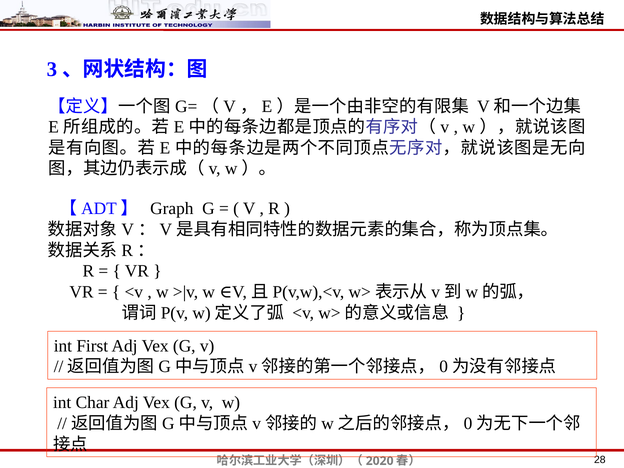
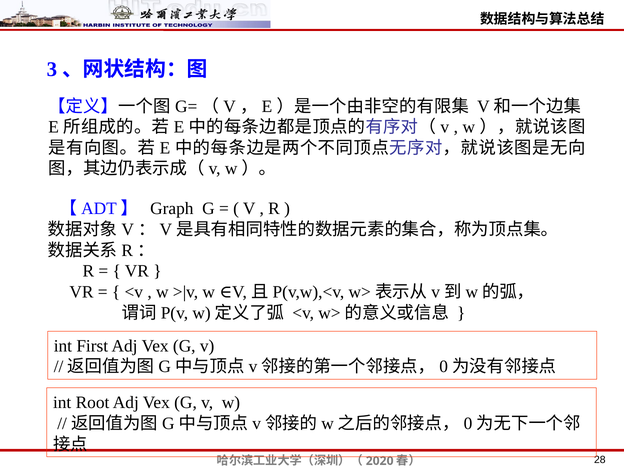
Char: Char -> Root
